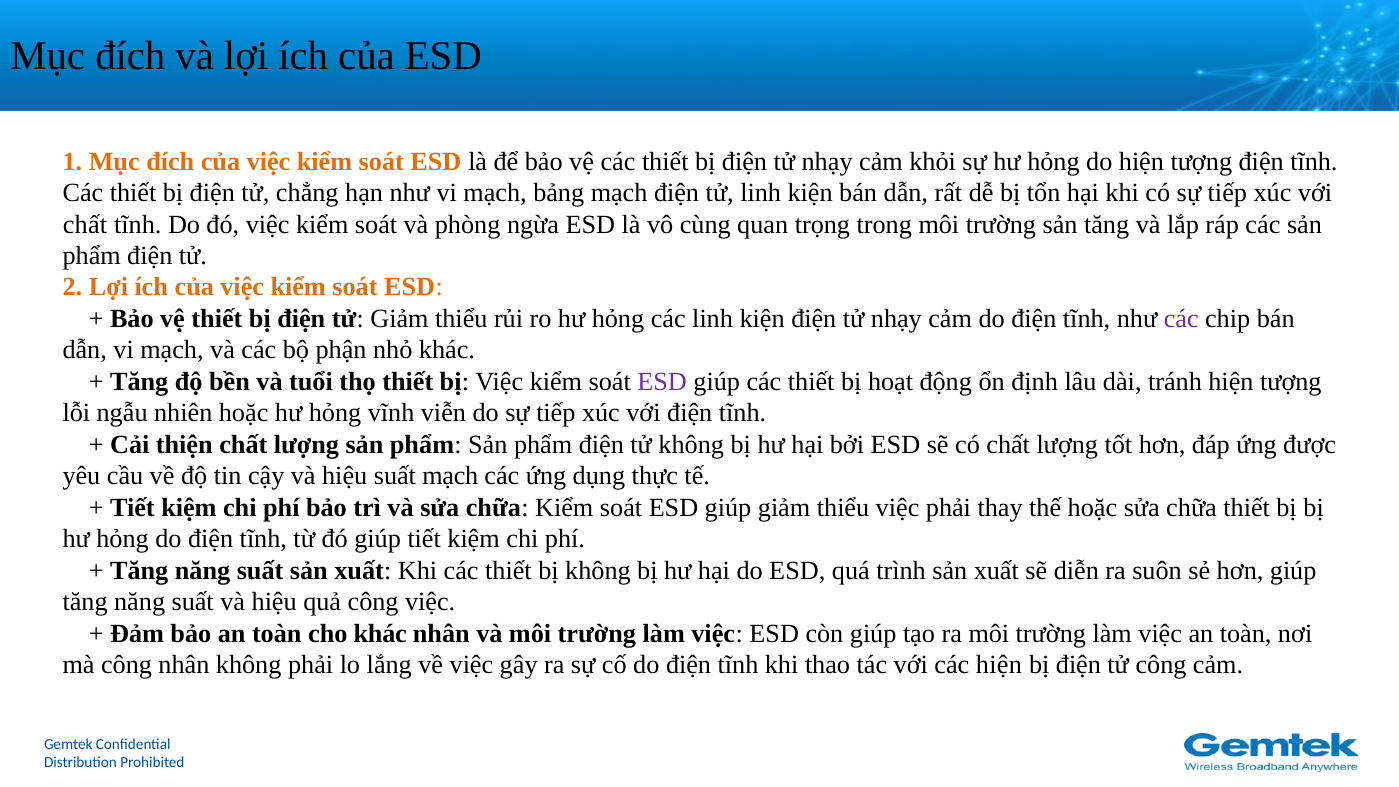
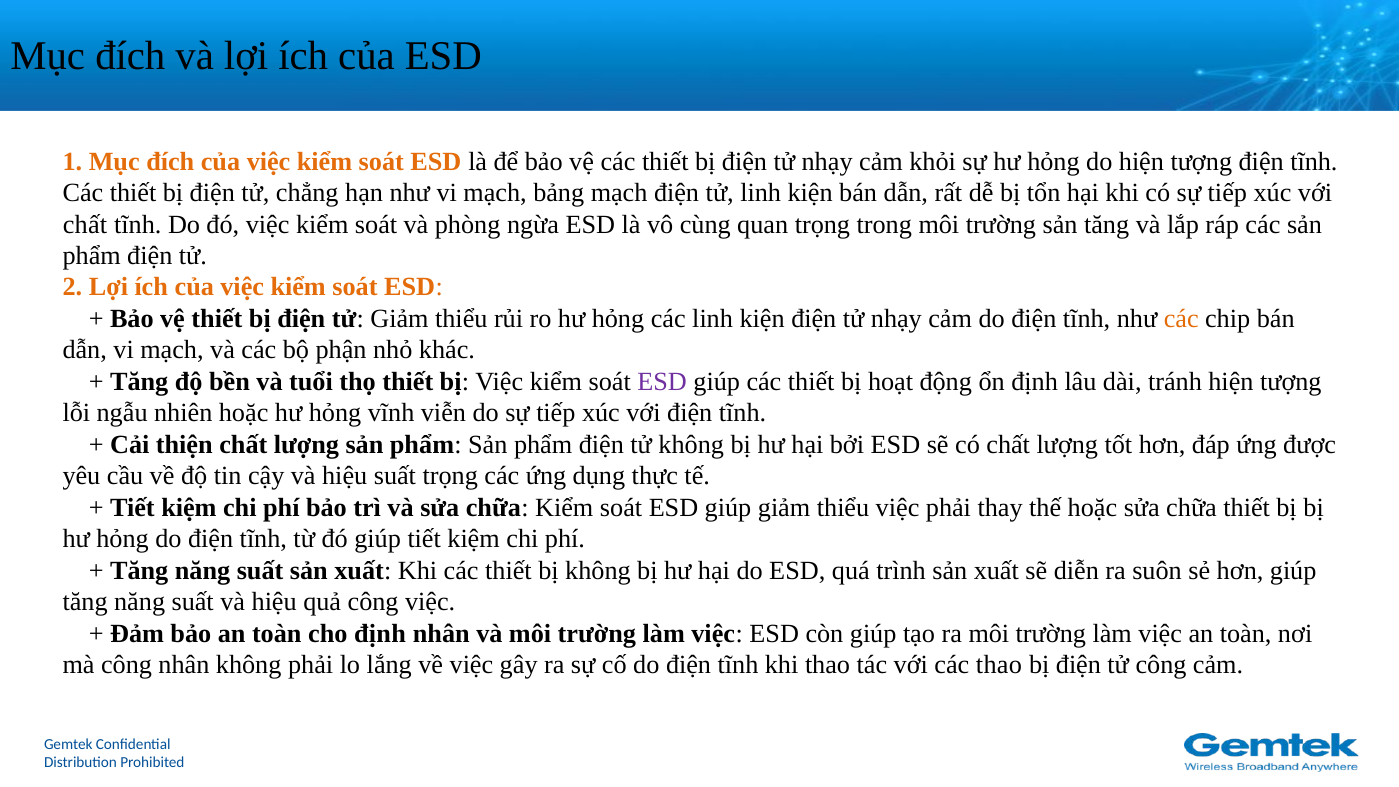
các at (1181, 319) colour: purple -> orange
suất mạch: mạch -> trọng
cho khác: khác -> định
các hiện: hiện -> thao
